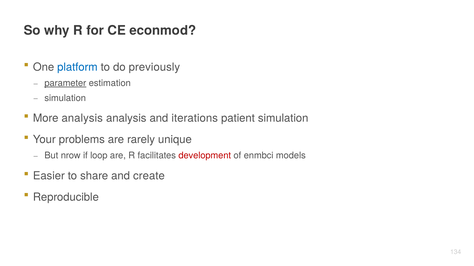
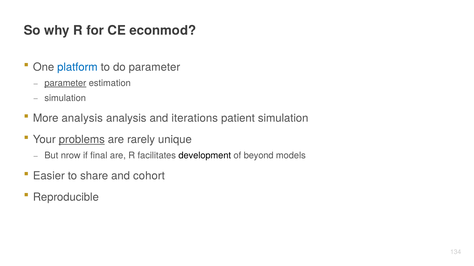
do previously: previously -> parameter
problems underline: none -> present
loop: loop -> final
development colour: red -> black
enmbci: enmbci -> beyond
create: create -> cohort
